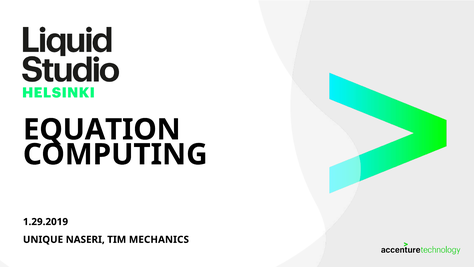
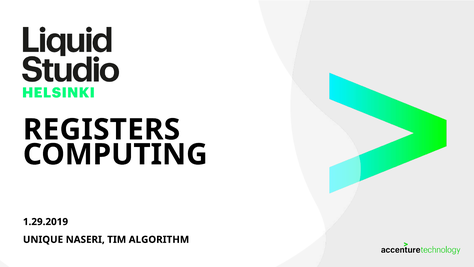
EQUATION: EQUATION -> REGISTERS
MECHANICS: MECHANICS -> ALGORITHM
